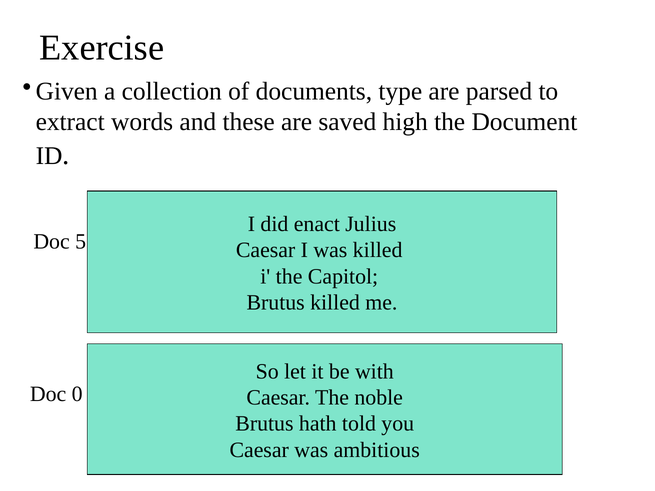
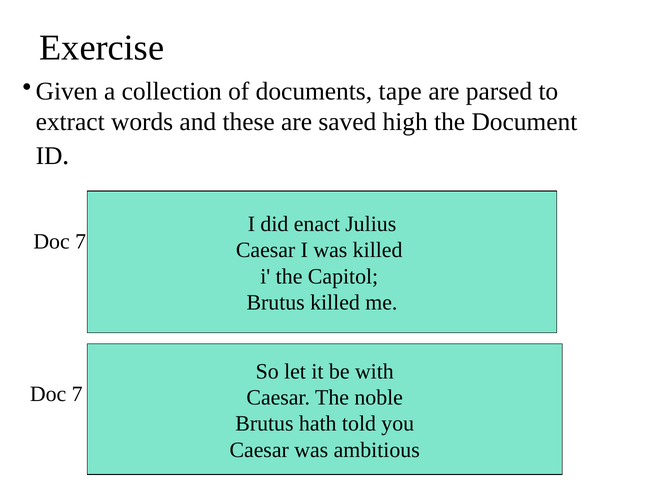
type: type -> tape
5 at (81, 242): 5 -> 7
0 at (77, 394): 0 -> 7
